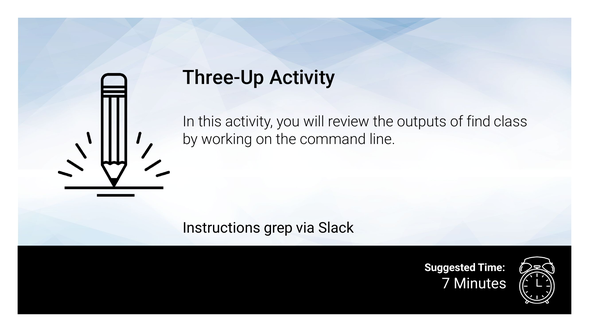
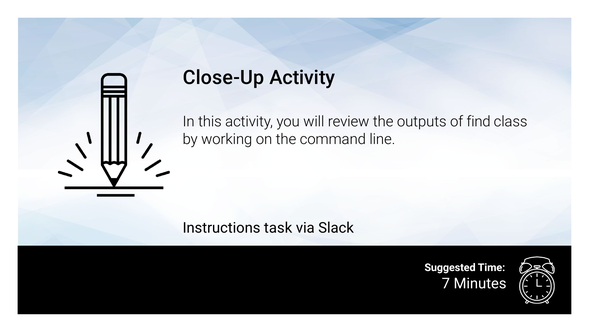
Three-Up: Three-Up -> Close-Up
grep: grep -> task
